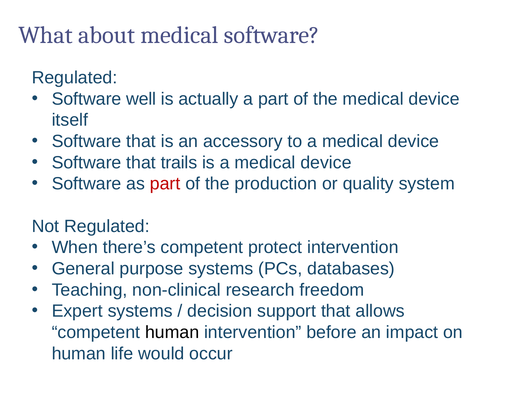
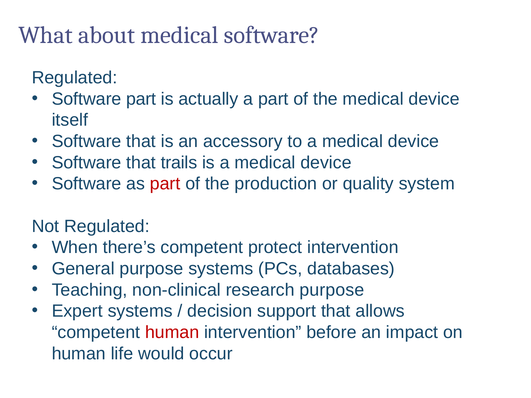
Software well: well -> part
research freedom: freedom -> purpose
human at (172, 333) colour: black -> red
